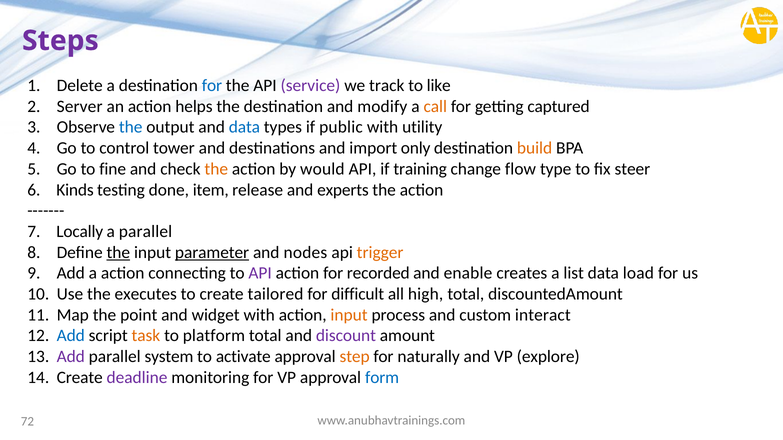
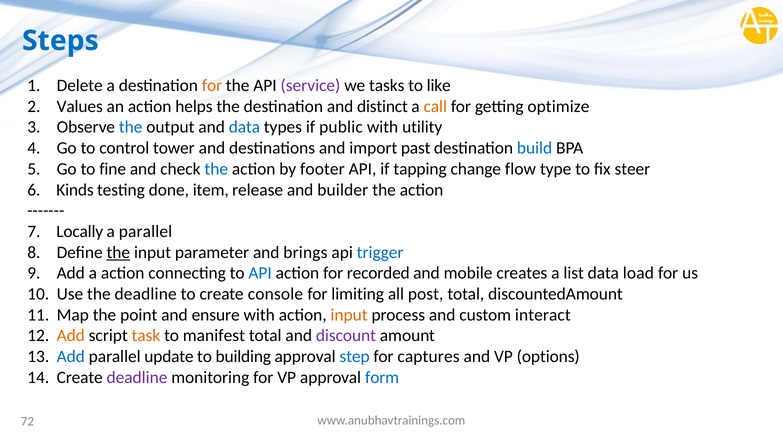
Steps colour: purple -> blue
for at (212, 86) colour: blue -> orange
track: track -> tasks
Server: Server -> Values
modify: modify -> distinct
captured: captured -> optimize
only: only -> past
build colour: orange -> blue
the at (216, 169) colour: orange -> blue
would: would -> footer
training: training -> tapping
experts: experts -> builder
parameter underline: present -> none
nodes: nodes -> brings
trigger colour: orange -> blue
API at (260, 273) colour: purple -> blue
enable: enable -> mobile
the executes: executes -> deadline
tailored: tailored -> console
difficult: difficult -> limiting
high: high -> post
widget: widget -> ensure
Add at (71, 336) colour: blue -> orange
platform: platform -> manifest
Add at (71, 357) colour: purple -> blue
system: system -> update
activate: activate -> building
step colour: orange -> blue
naturally: naturally -> captures
explore: explore -> options
